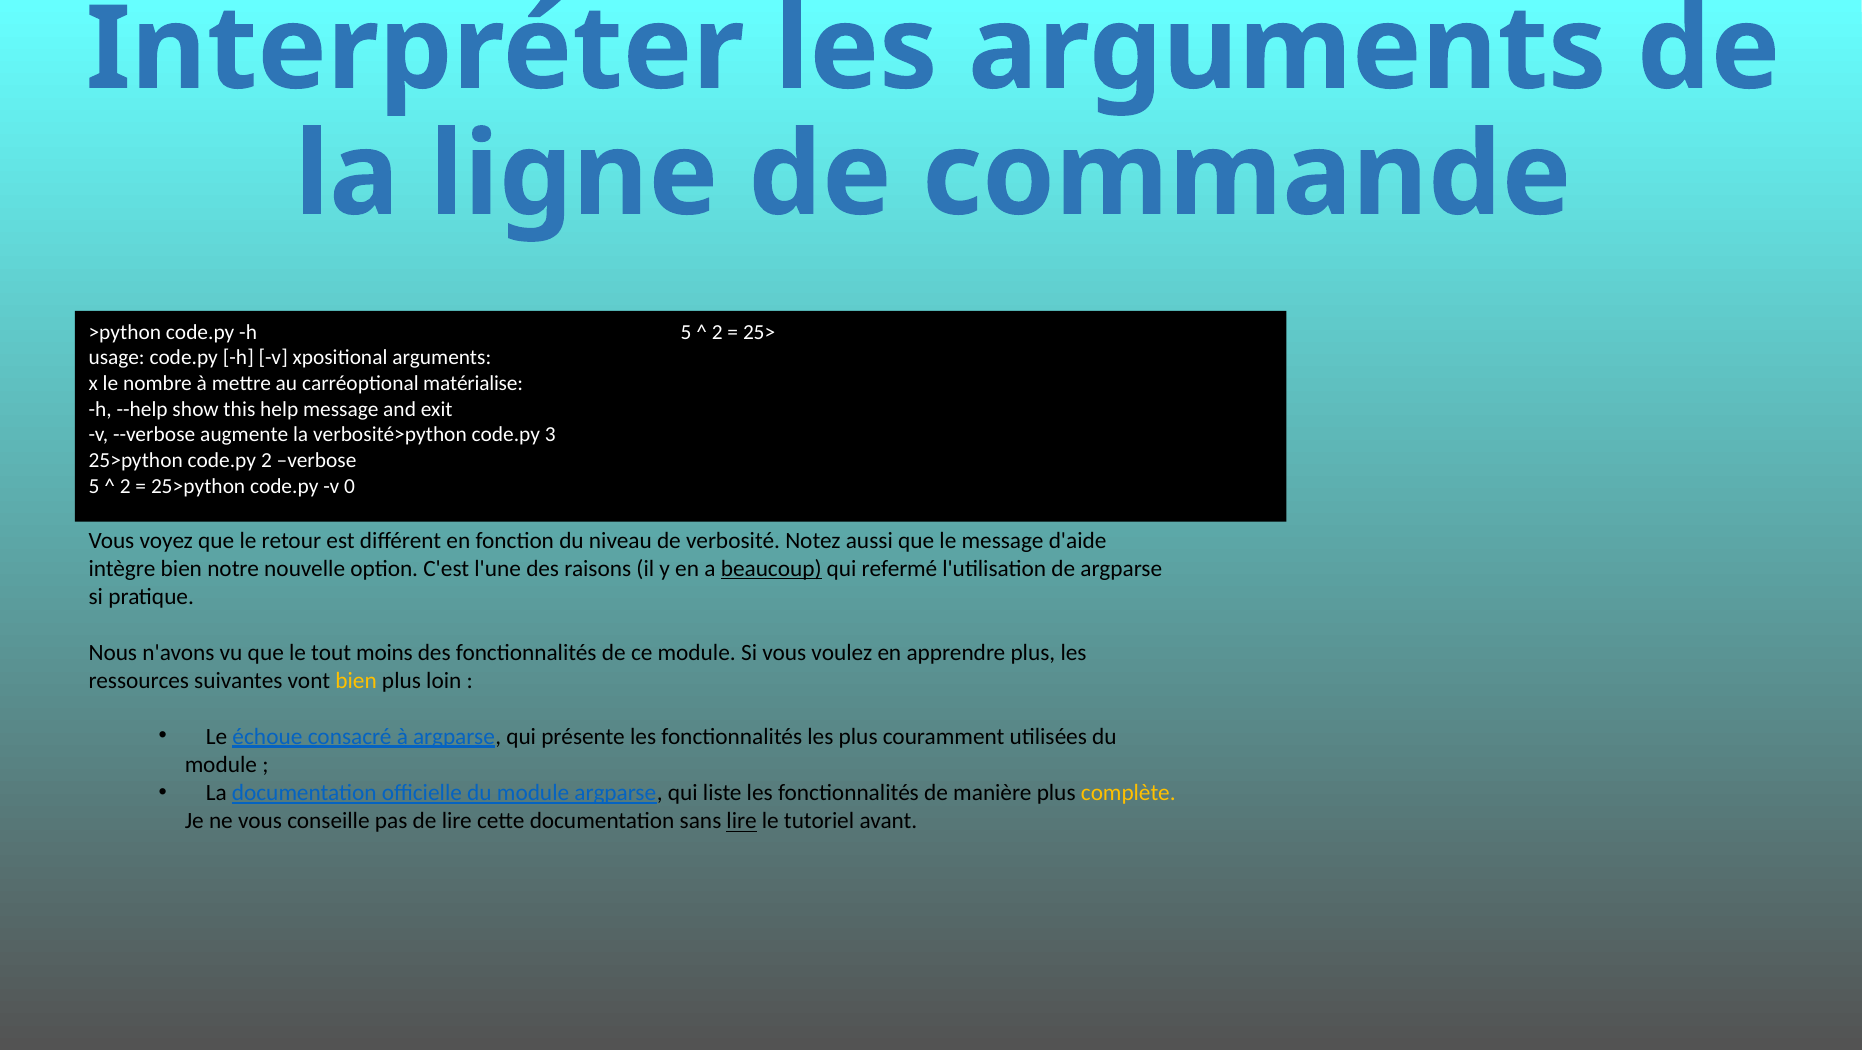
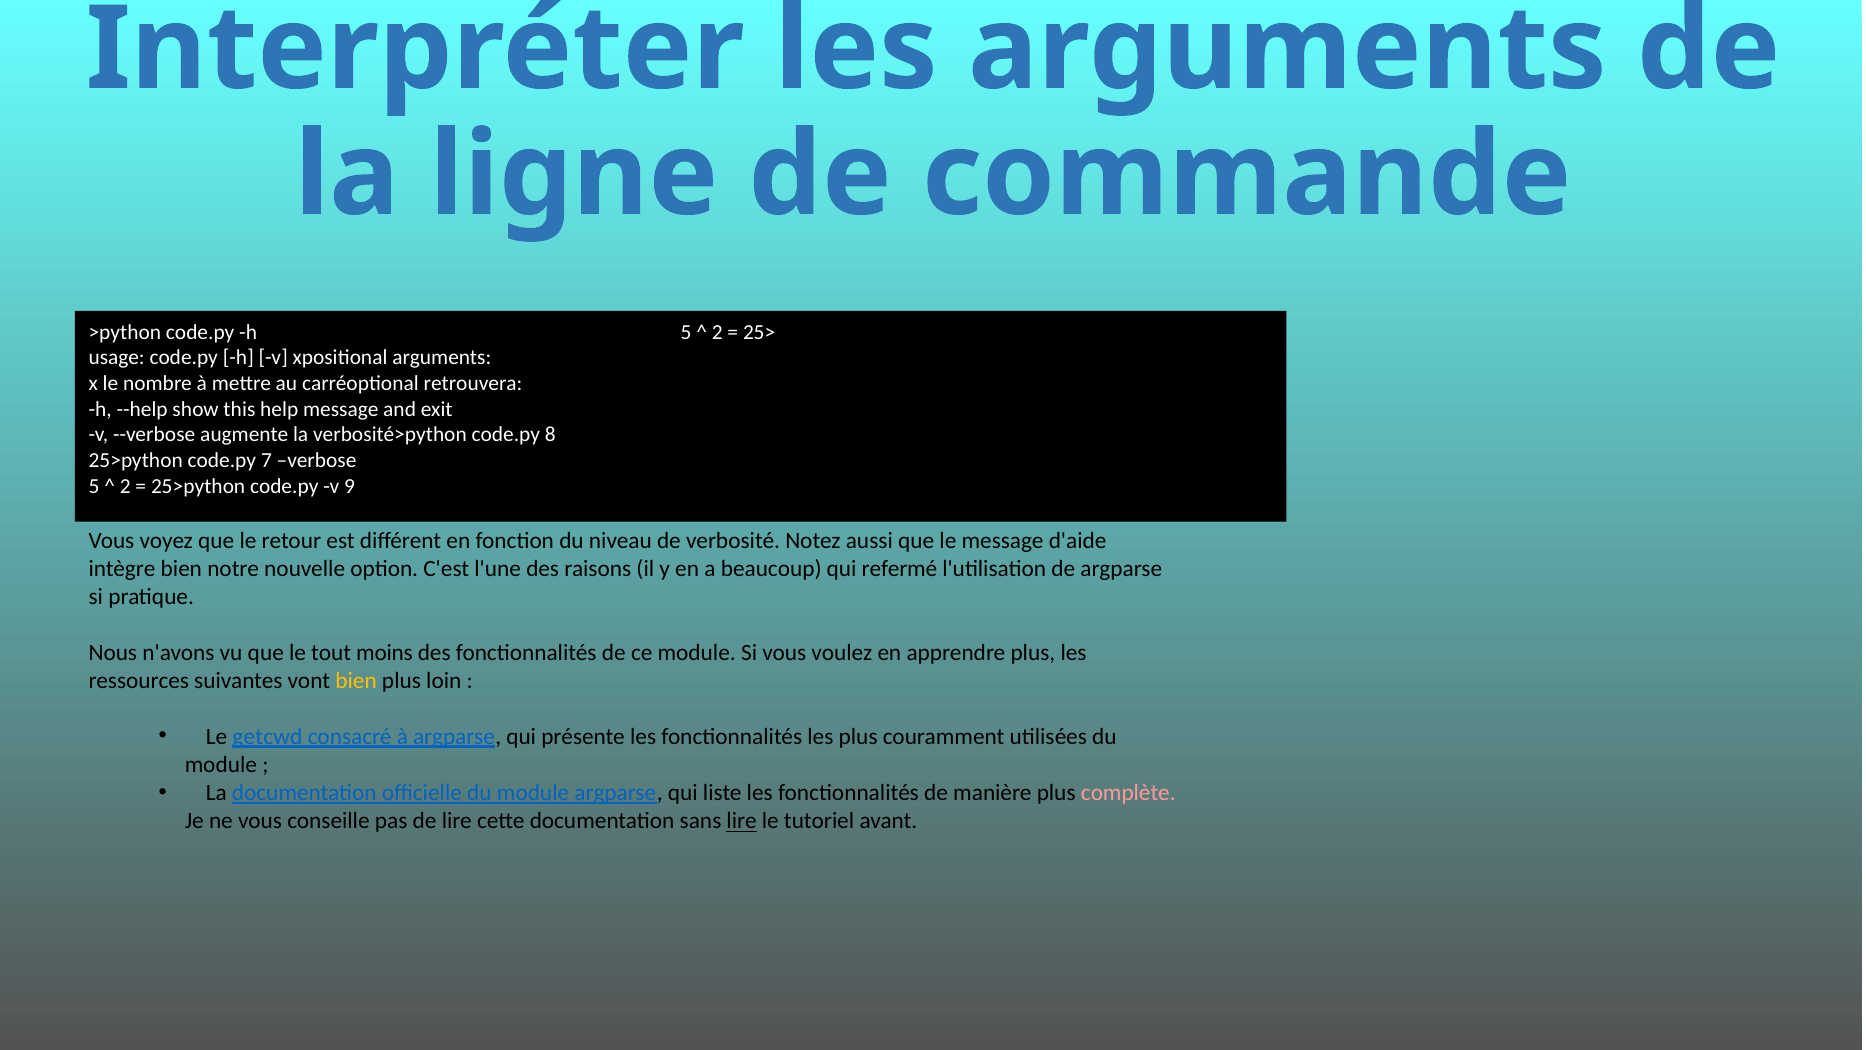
matérialise: matérialise -> retrouvera
3: 3 -> 8
code.py 2: 2 -> 7
0: 0 -> 9
beaucoup underline: present -> none
échoue: échoue -> getcwd
complète colour: yellow -> pink
